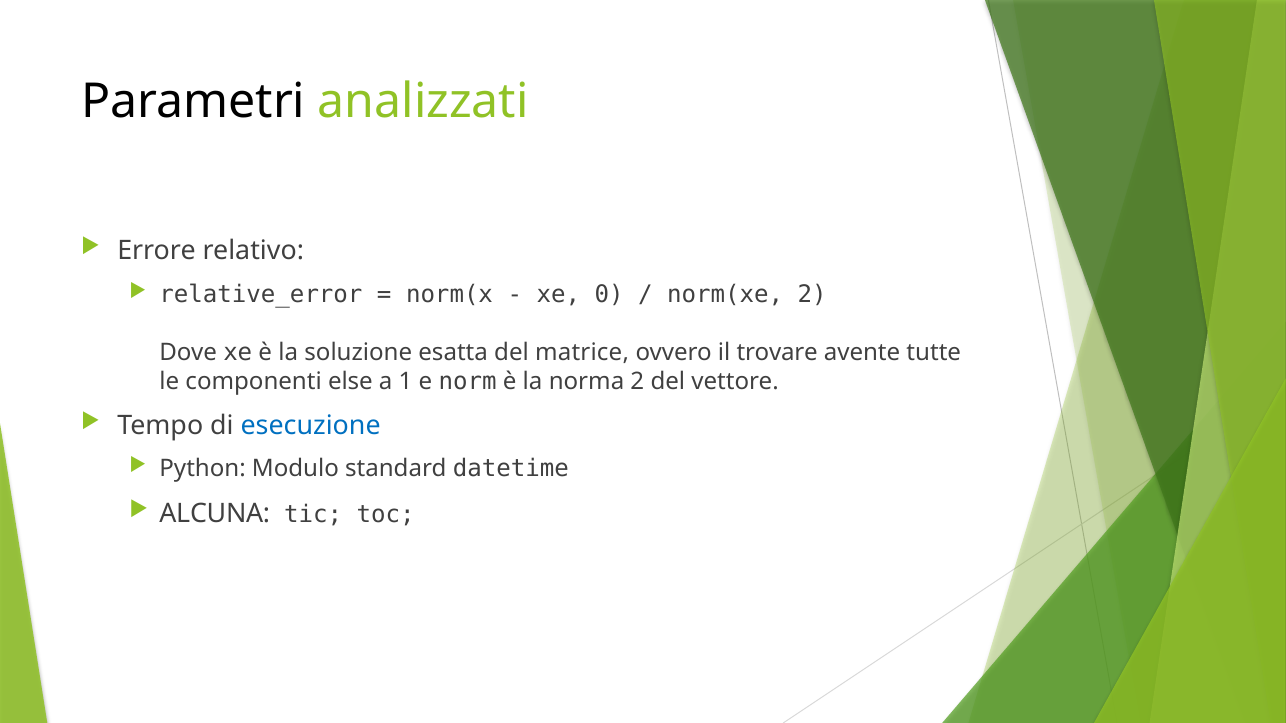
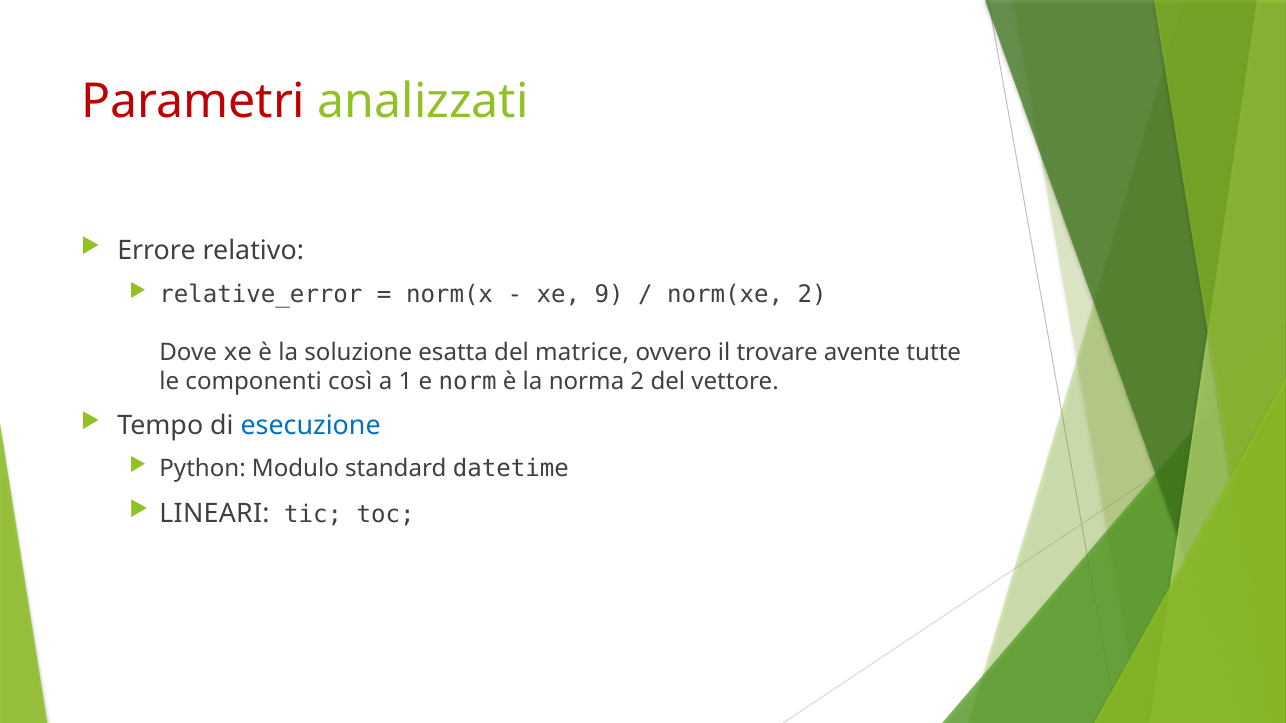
Parametri colour: black -> red
0: 0 -> 9
else: else -> così
ALCUNA: ALCUNA -> LINEARI
